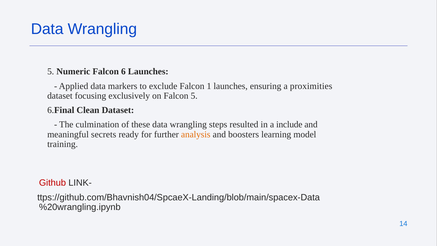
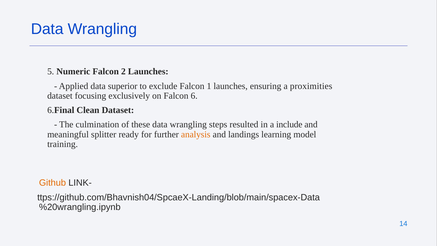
6: 6 -> 2
markers: markers -> superior
Falcon 5: 5 -> 6
secrets: secrets -> splitter
boosters: boosters -> landings
Github colour: red -> orange
